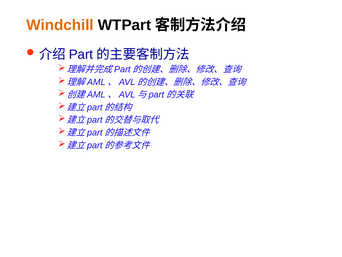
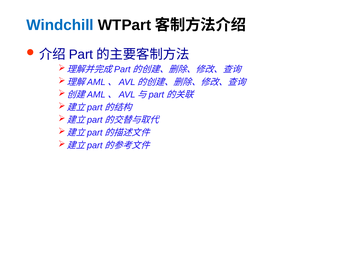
Windchill colour: orange -> blue
